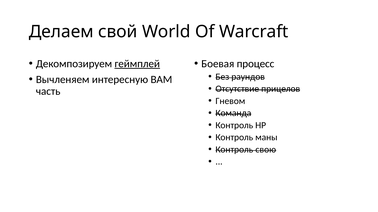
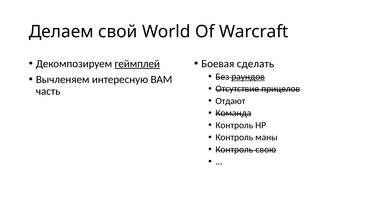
процесс: процесс -> сделать
раундов underline: none -> present
Гневом: Гневом -> Отдают
